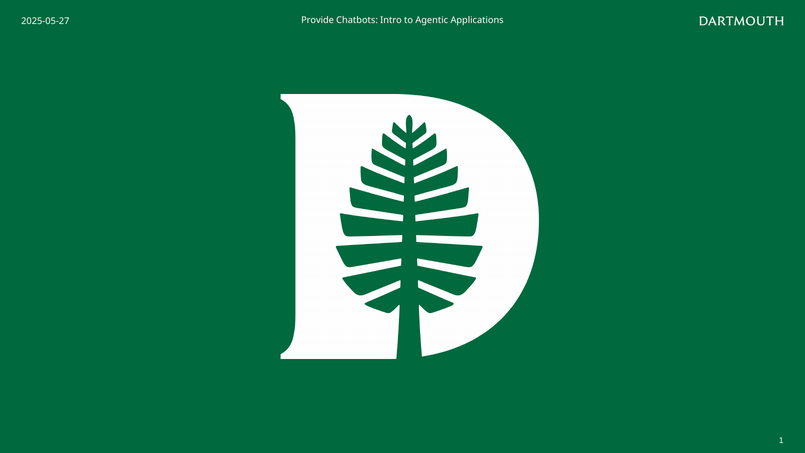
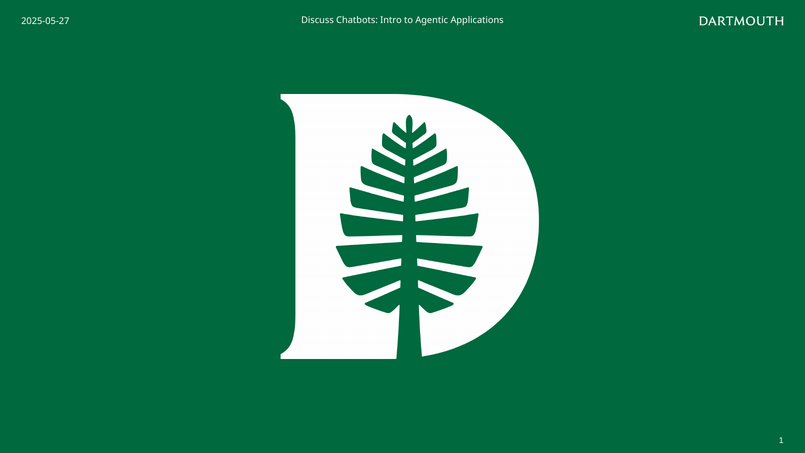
Provide: Provide -> Discuss
